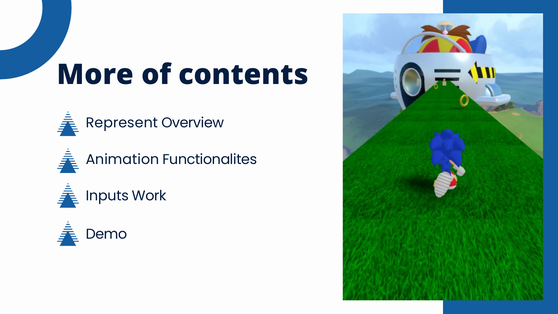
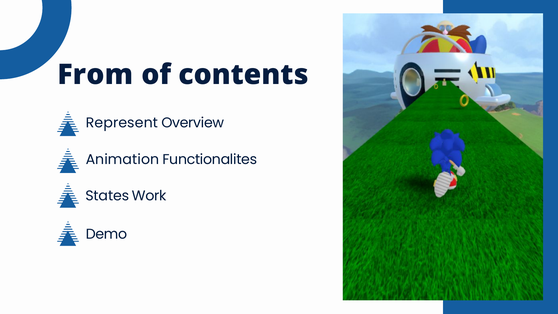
More: More -> From
Inputs: Inputs -> States
